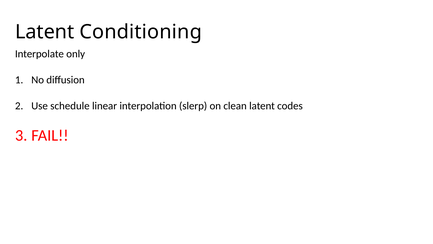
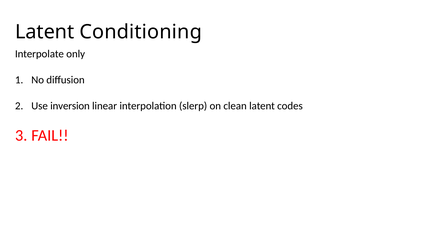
schedule: schedule -> inversion
